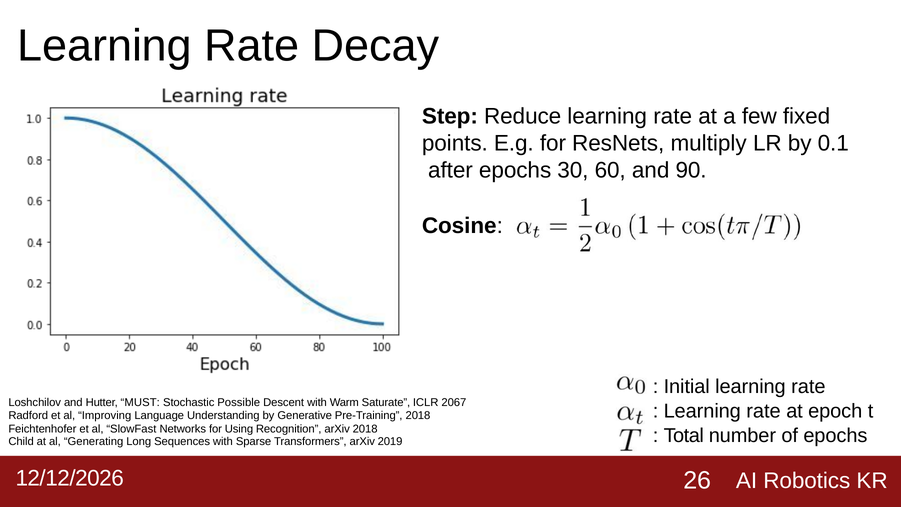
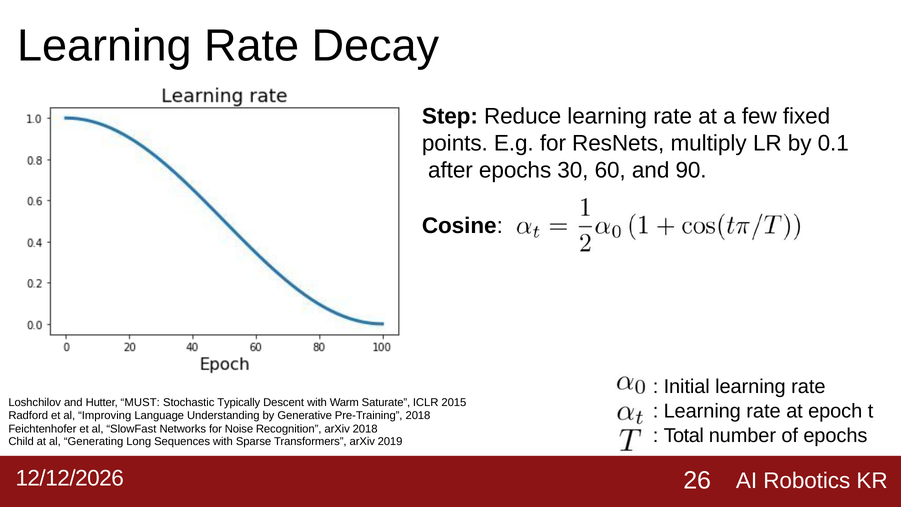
Possible: Possible -> Typically
2067: 2067 -> 2015
Using: Using -> Noise
